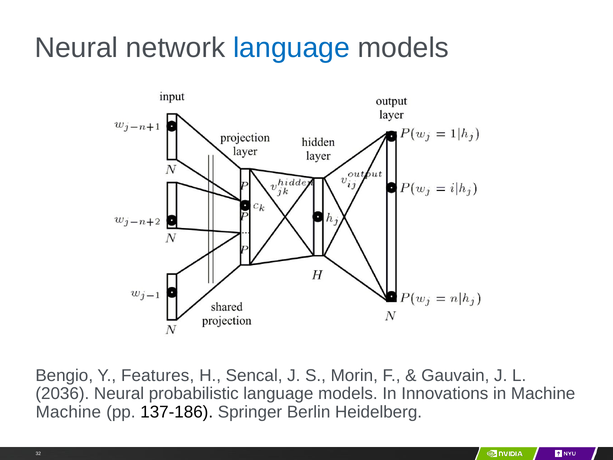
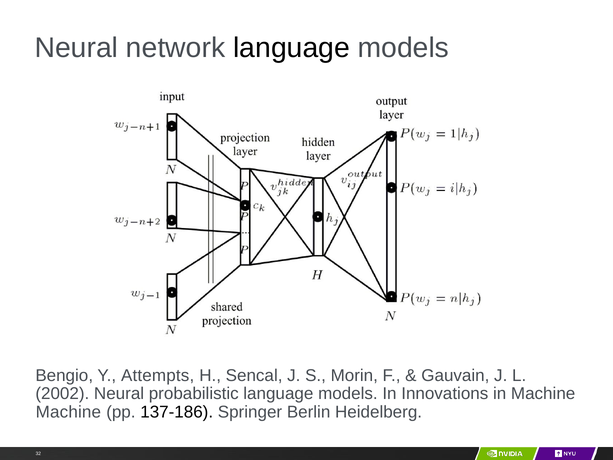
language at (292, 48) colour: blue -> black
Features: Features -> Attempts
2036: 2036 -> 2002
